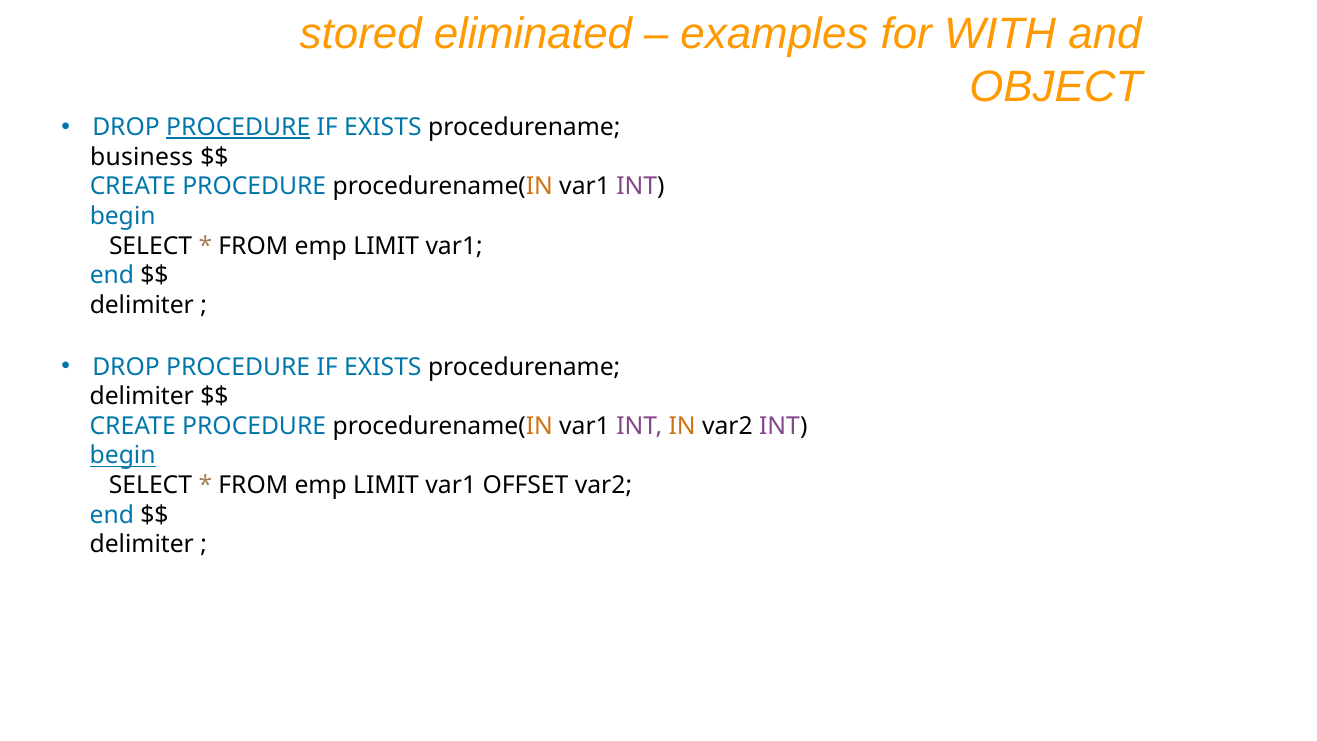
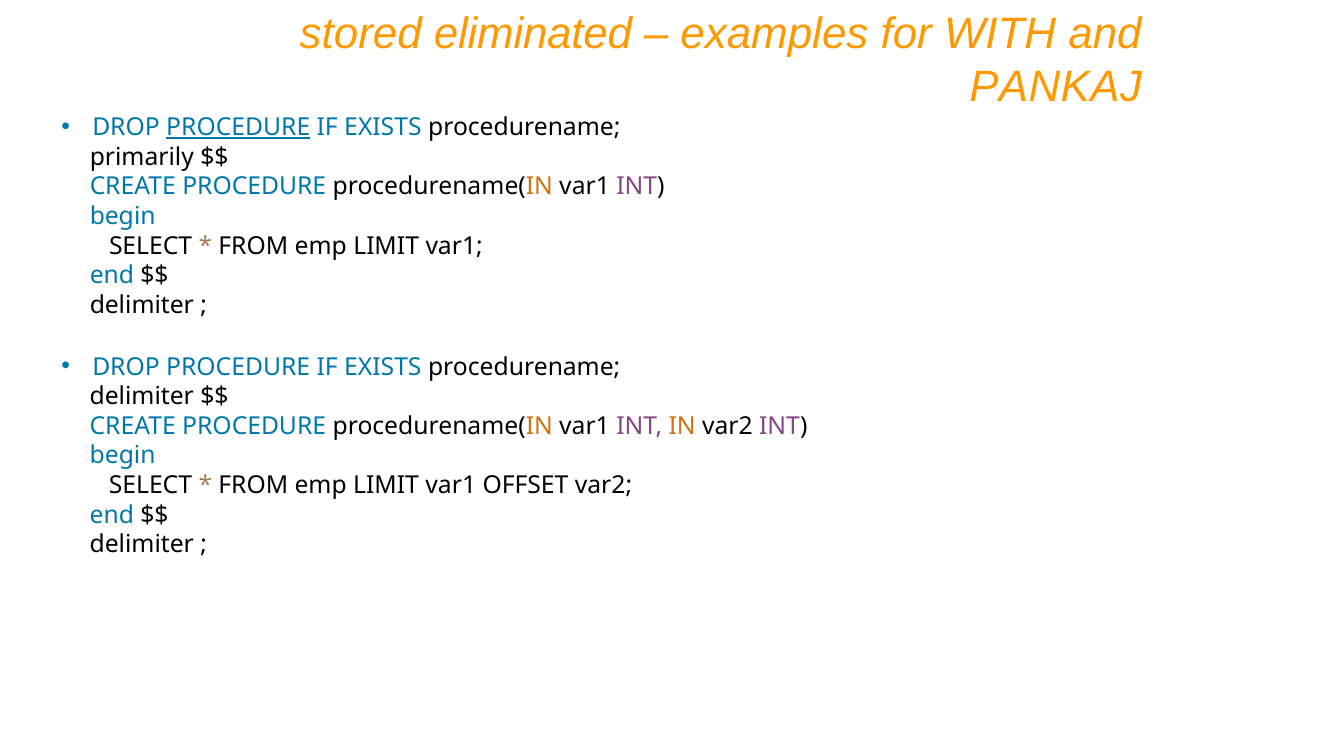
OBJECT: OBJECT -> PANKAJ
business: business -> primarily
begin at (123, 456) underline: present -> none
